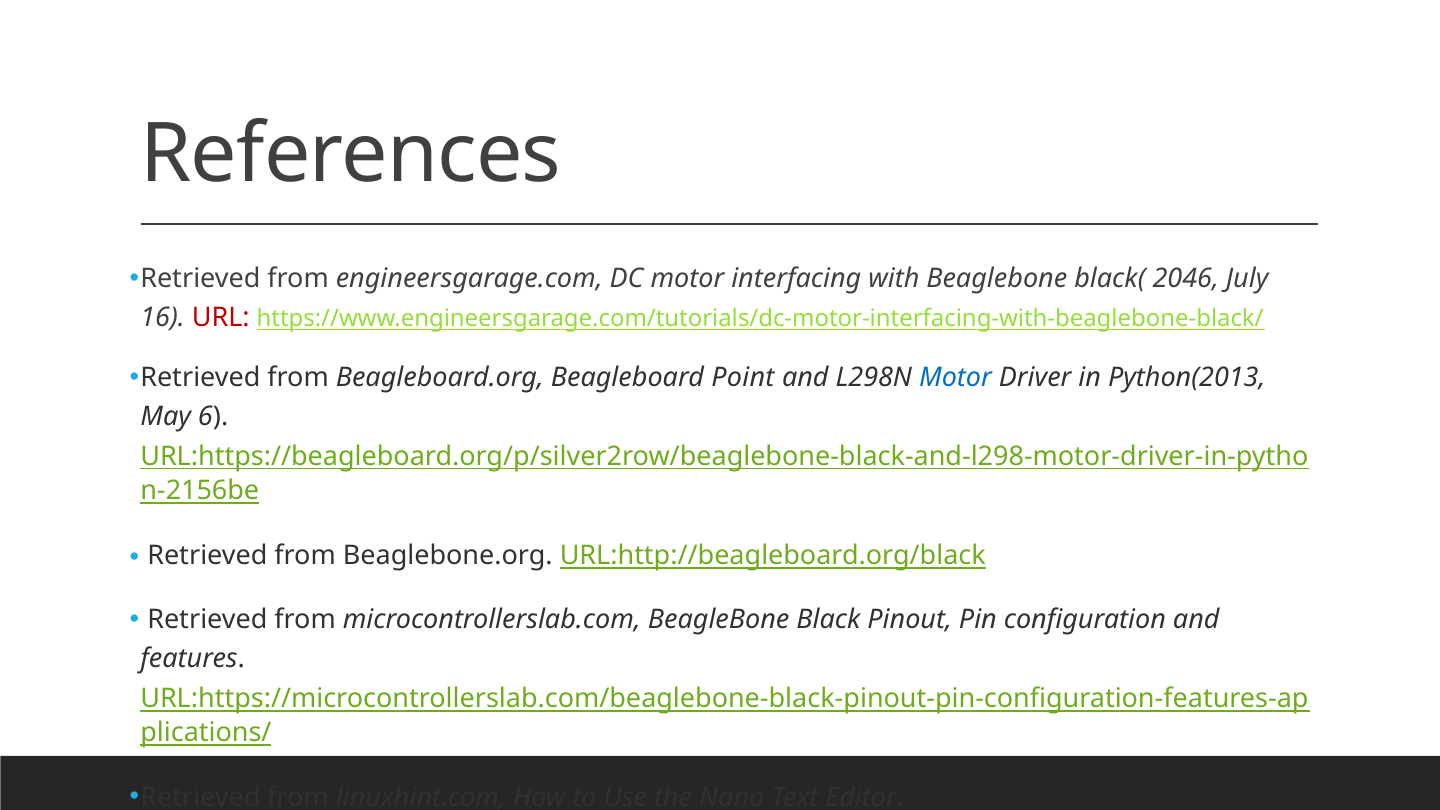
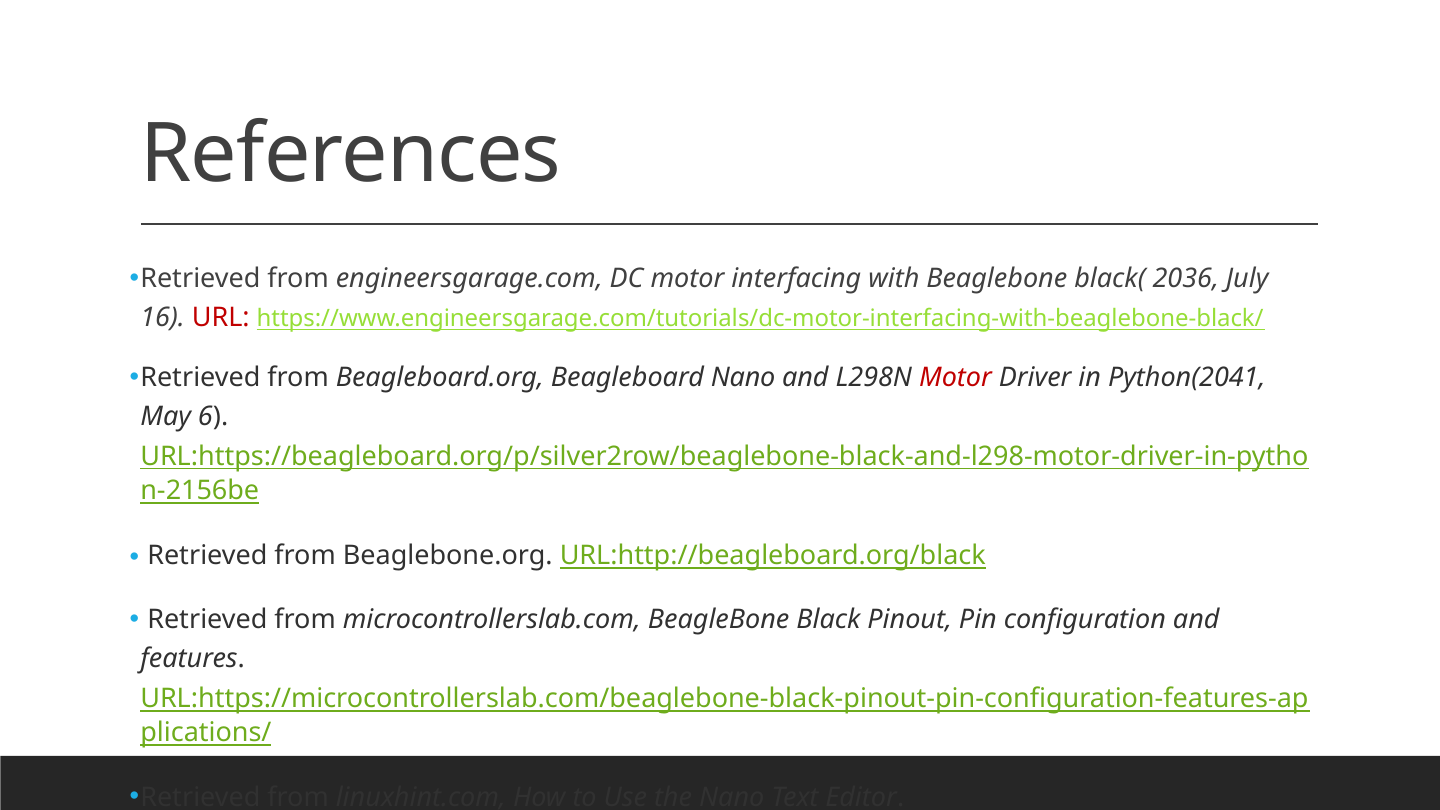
2046: 2046 -> 2036
Beagleboard Point: Point -> Nano
Motor at (955, 378) colour: blue -> red
Python(2013: Python(2013 -> Python(2041
